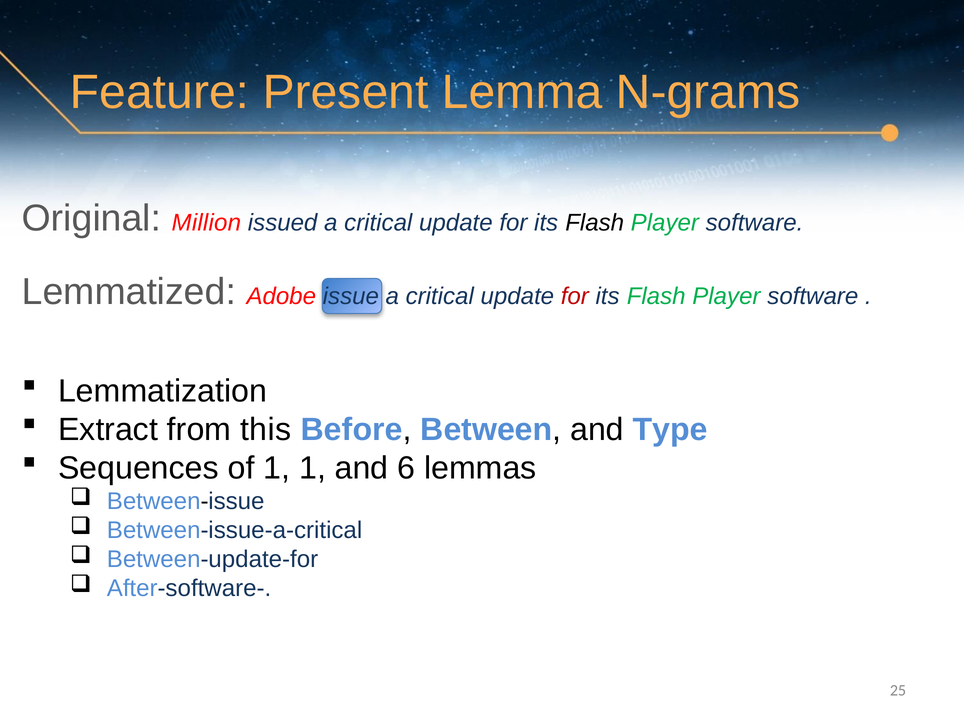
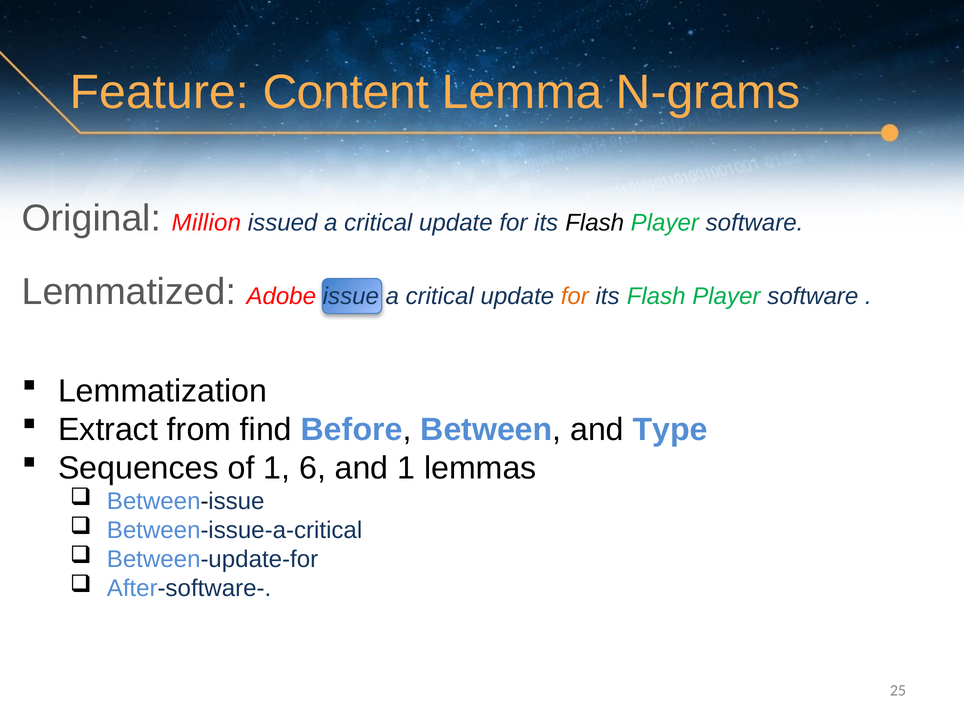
Present: Present -> Content
for at (575, 296) colour: red -> orange
this: this -> find
1 1: 1 -> 6
and 6: 6 -> 1
